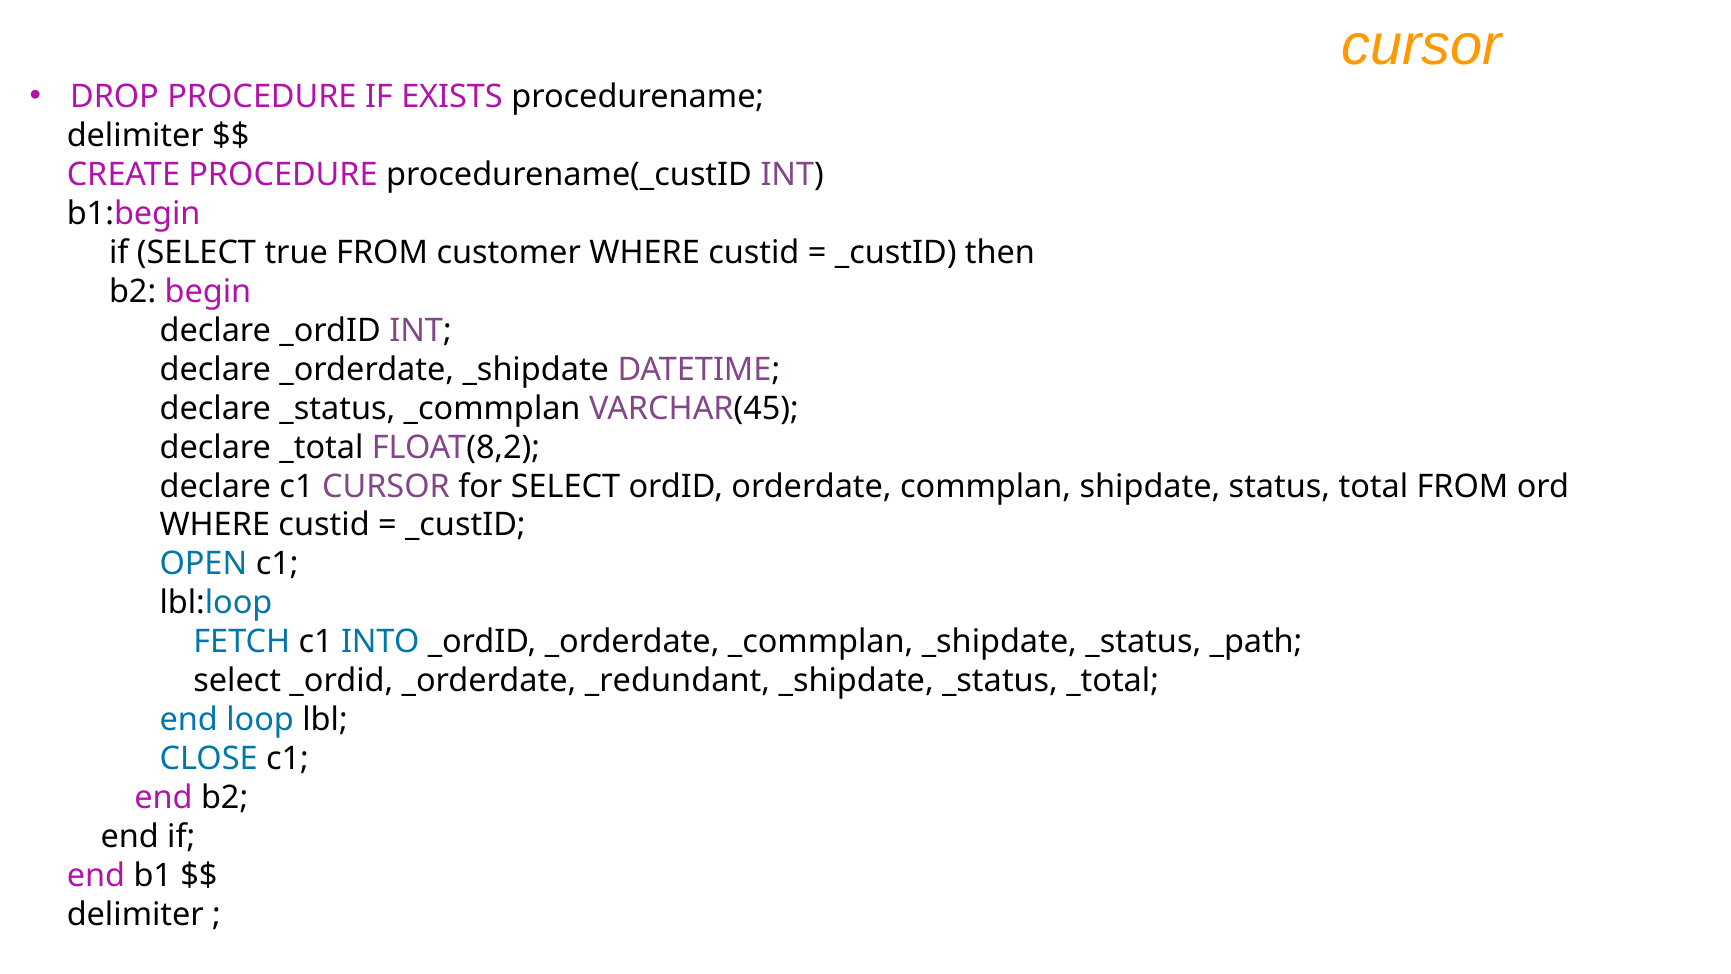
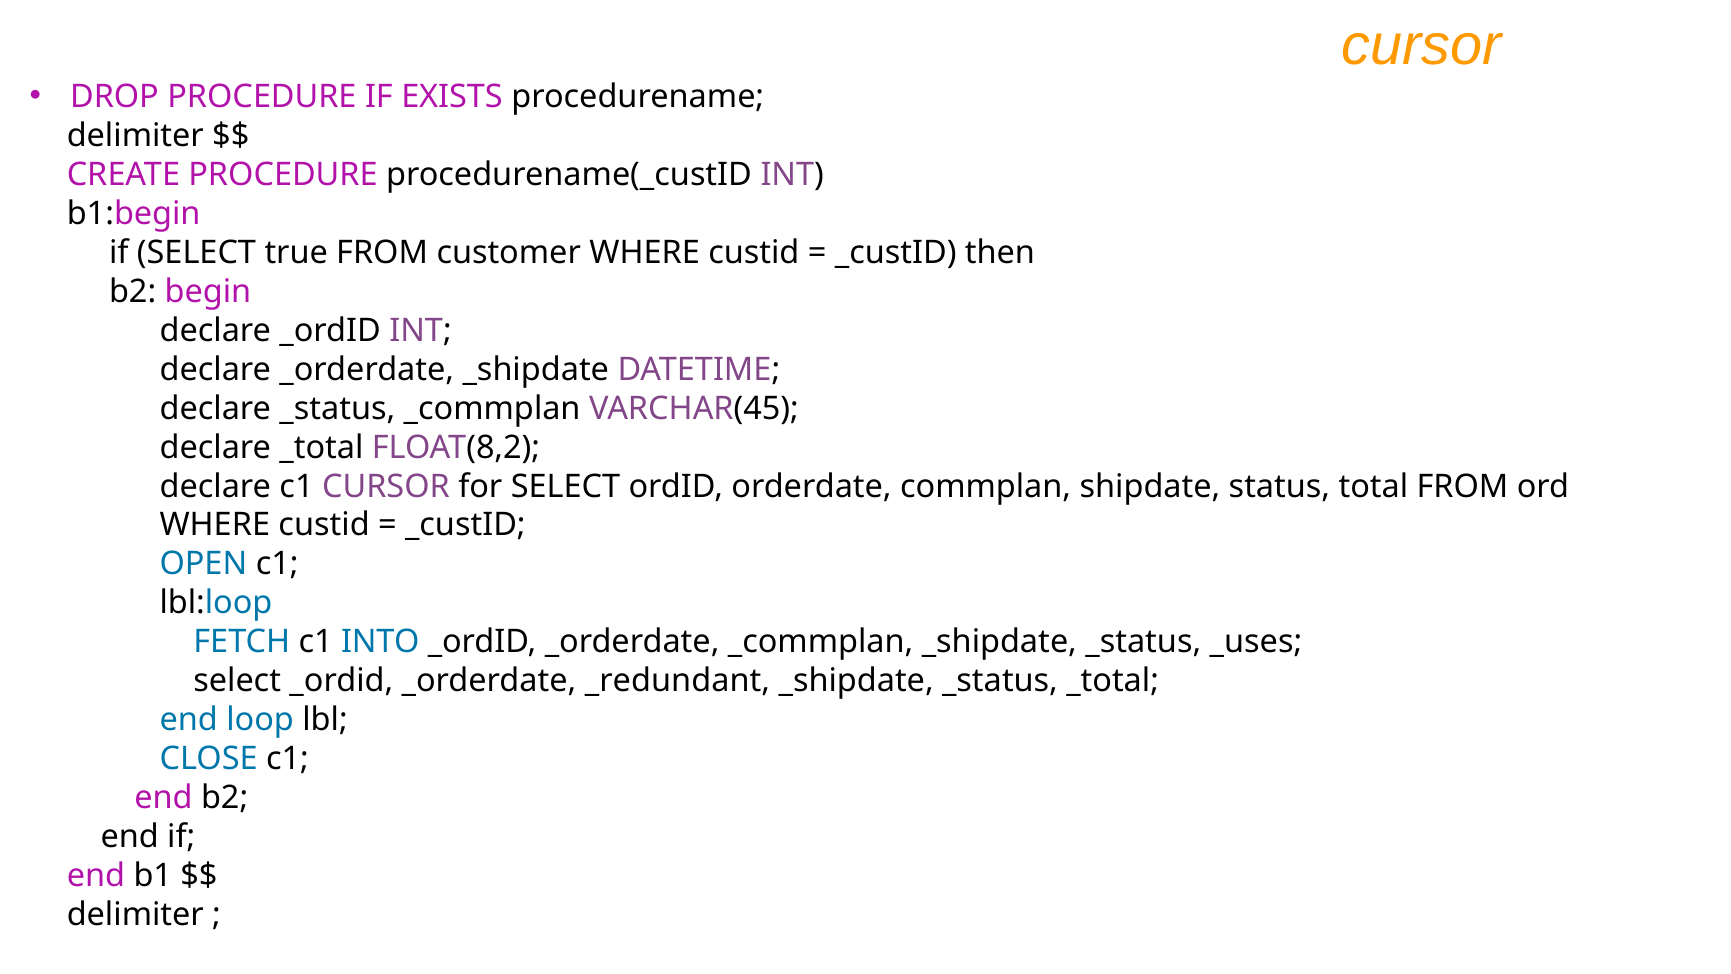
_path: _path -> _uses
